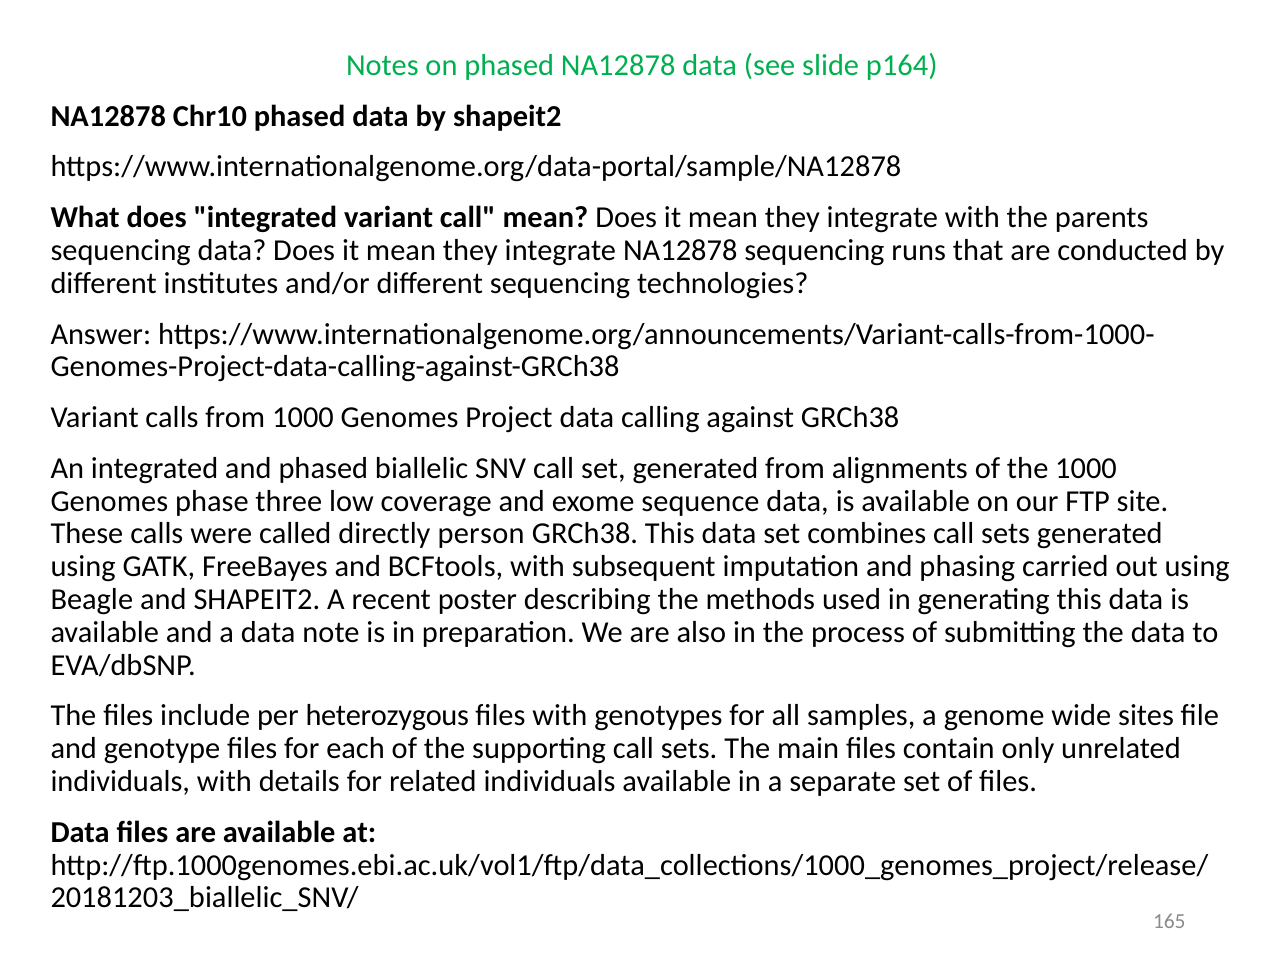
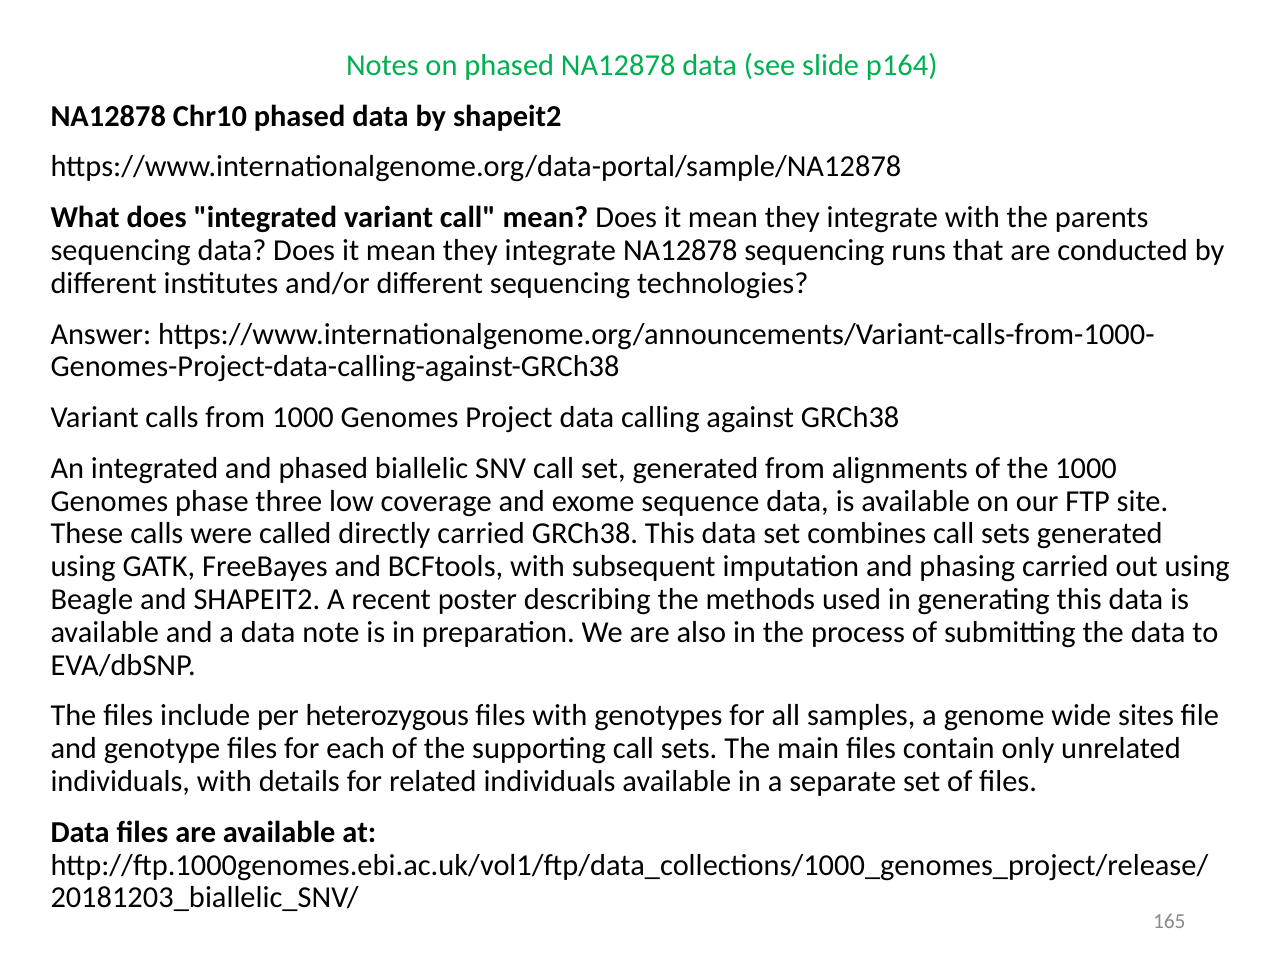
directly person: person -> carried
